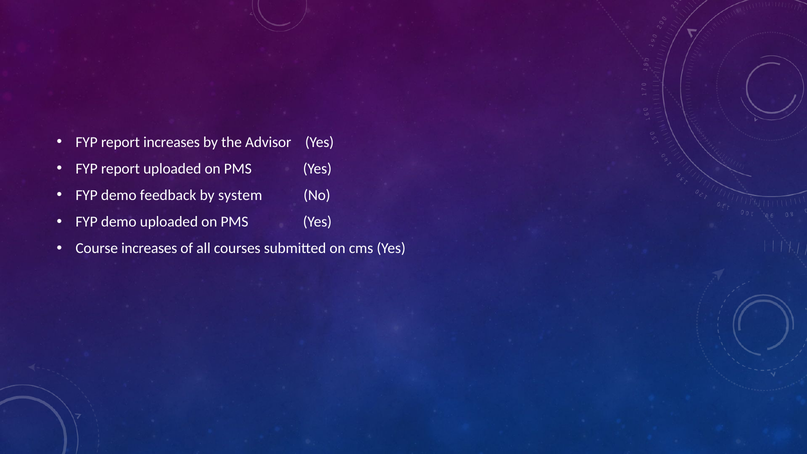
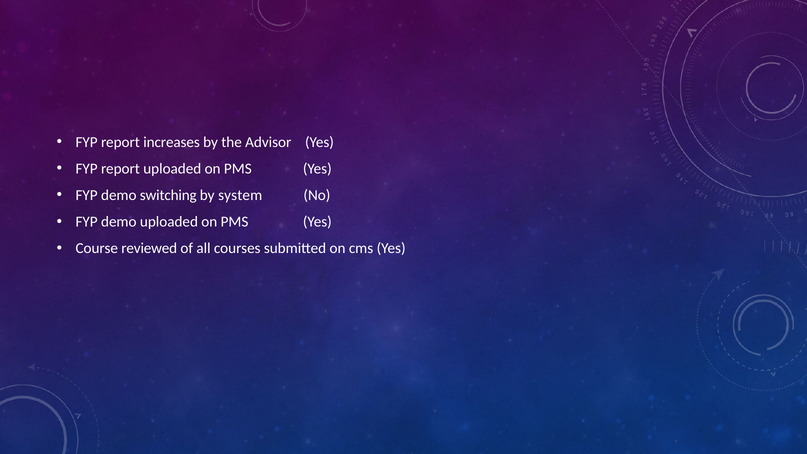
feedback: feedback -> switching
Course increases: increases -> reviewed
